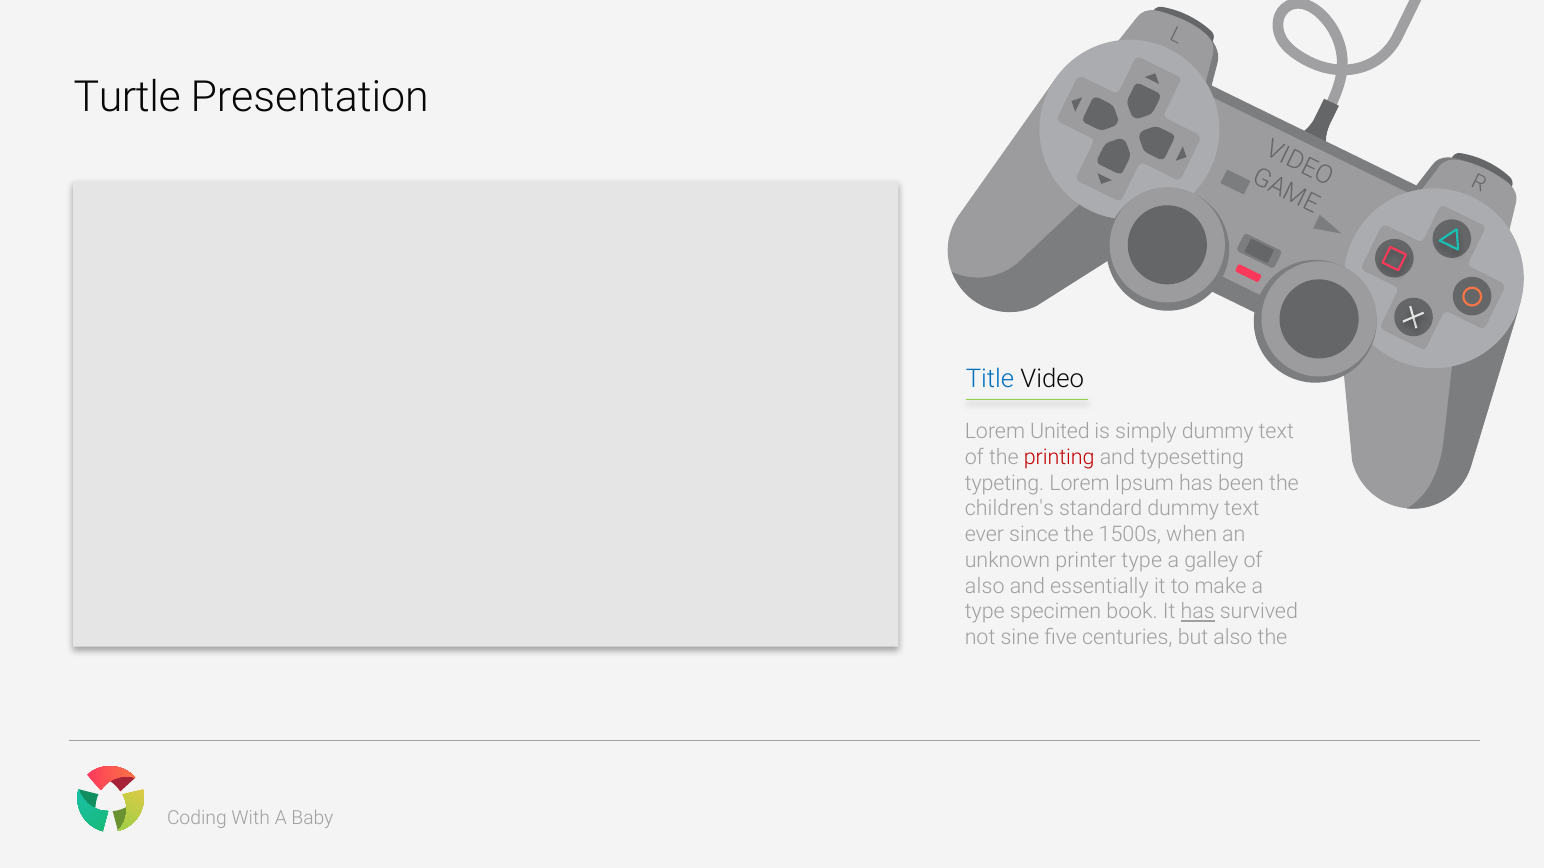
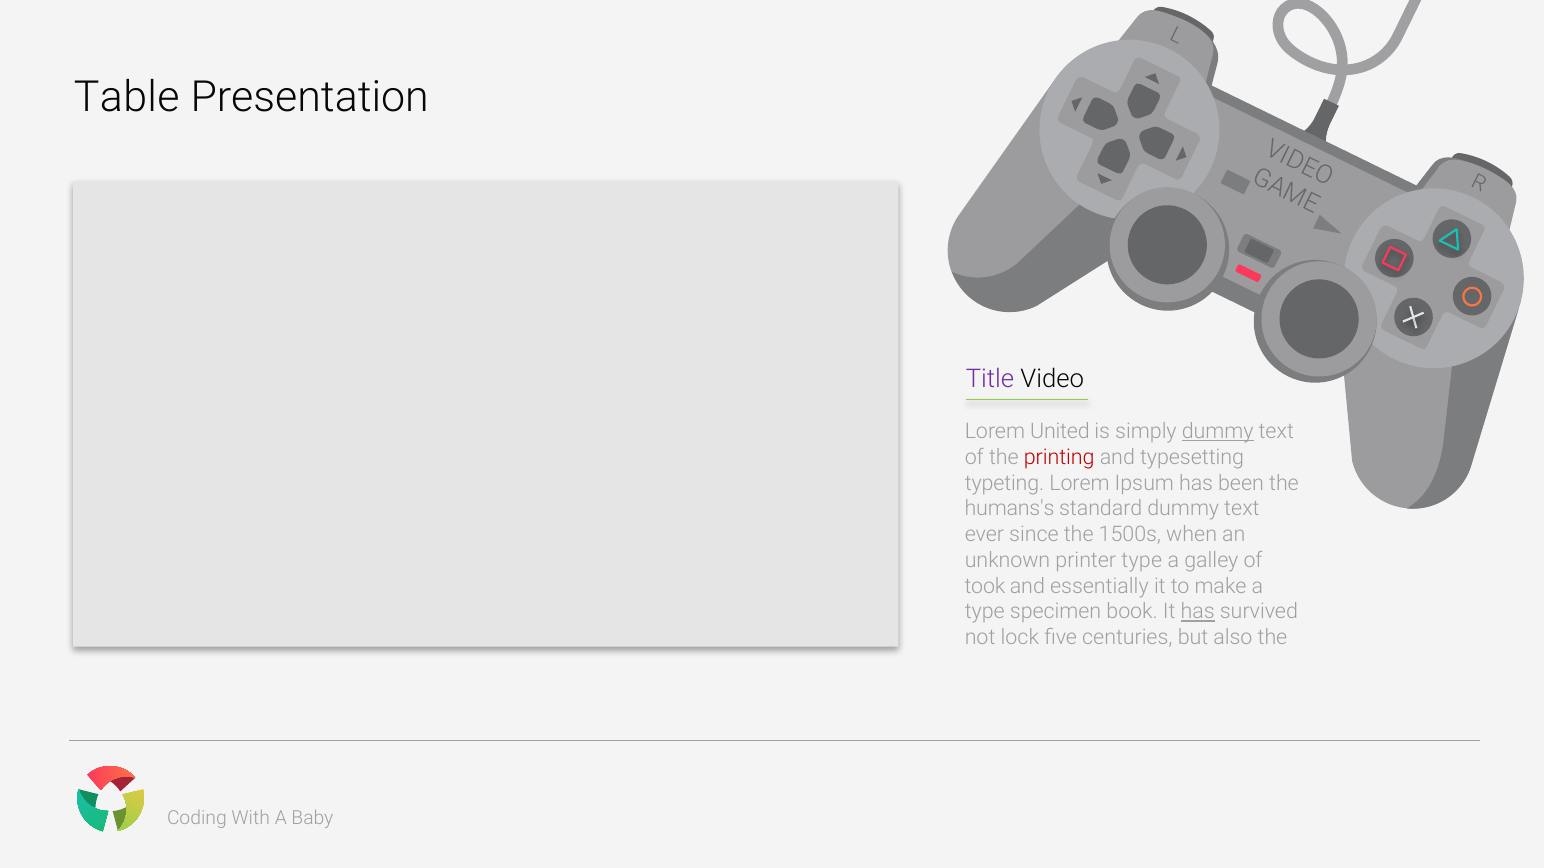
Turtle: Turtle -> Table
Title colour: blue -> purple
dummy at (1218, 432) underline: none -> present
children's: children's -> humans's
also at (985, 586): also -> took
sine: sine -> lock
